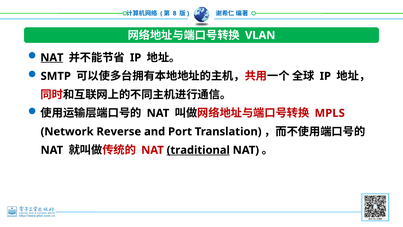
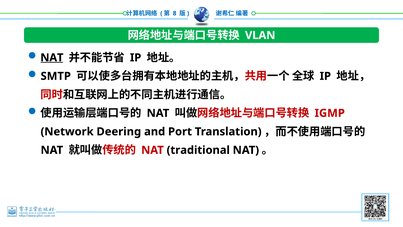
MPLS: MPLS -> IGMP
Reverse: Reverse -> Deering
traditional underline: present -> none
